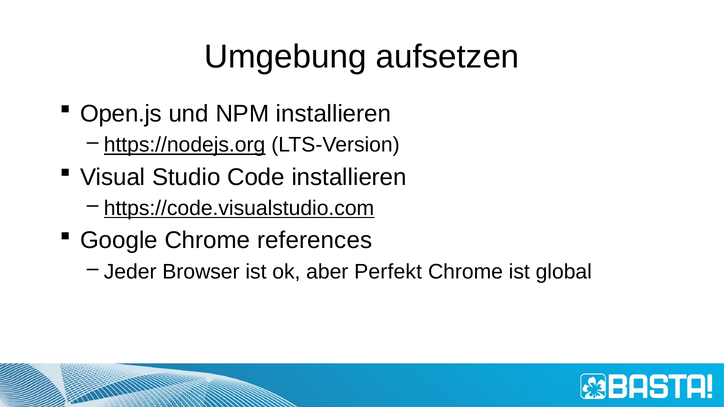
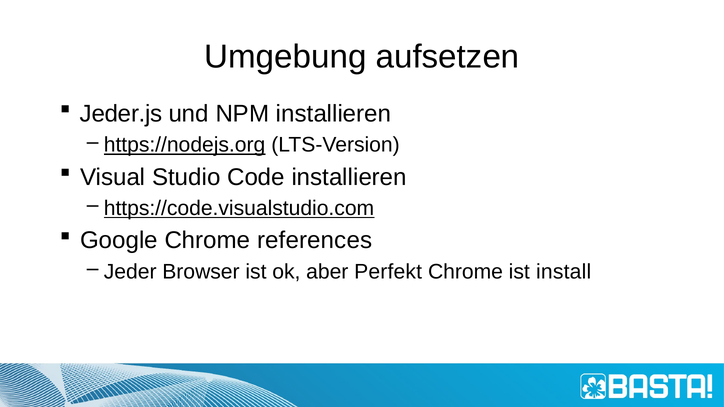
Open.js: Open.js -> Jeder.js
global: global -> install
